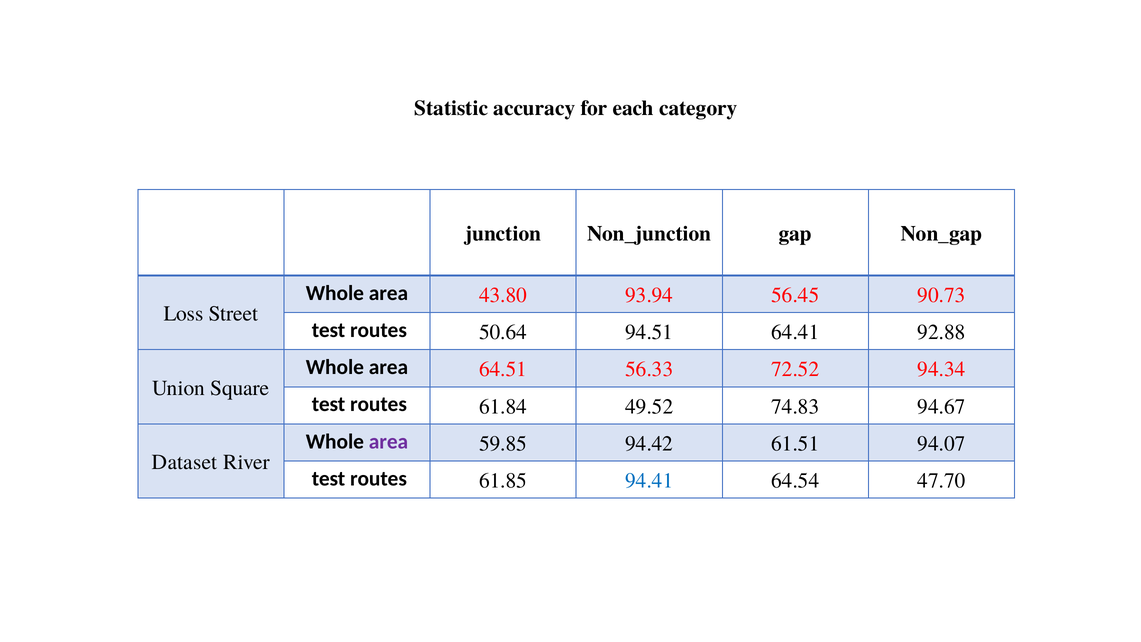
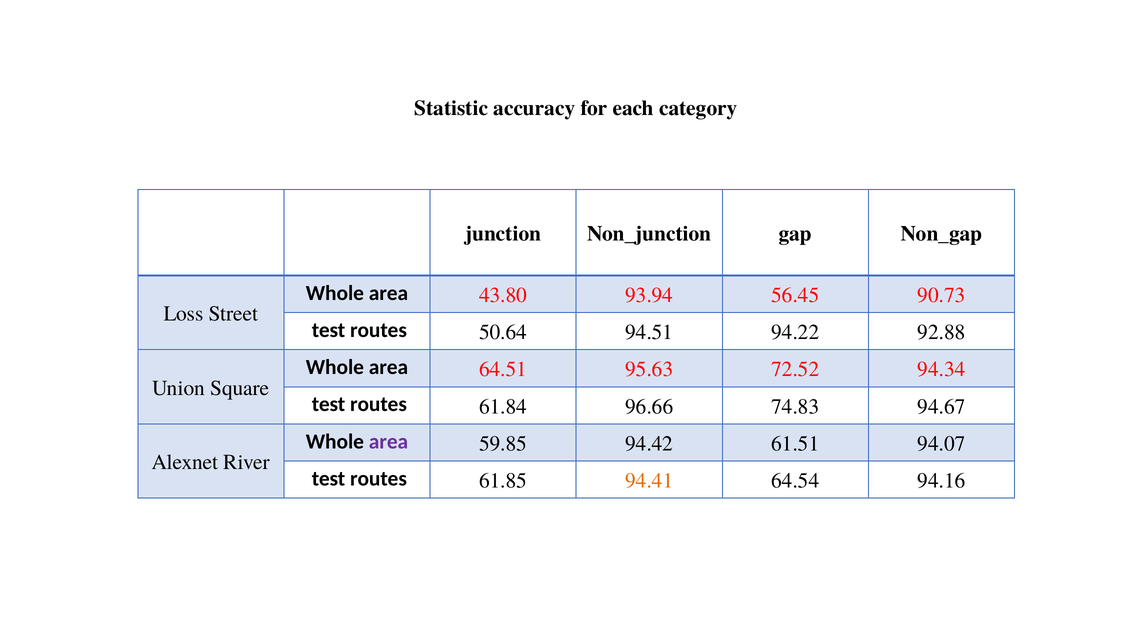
64.41: 64.41 -> 94.22
56.33: 56.33 -> 95.63
49.52: 49.52 -> 96.66
Dataset: Dataset -> Alexnet
94.41 colour: blue -> orange
47.70: 47.70 -> 94.16
